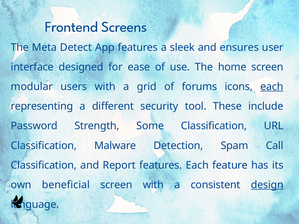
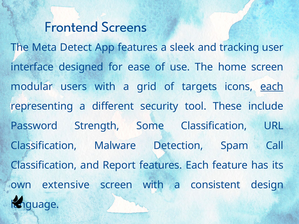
ensures: ensures -> tracking
forums: forums -> targets
beneficial: beneficial -> extensive
design underline: present -> none
